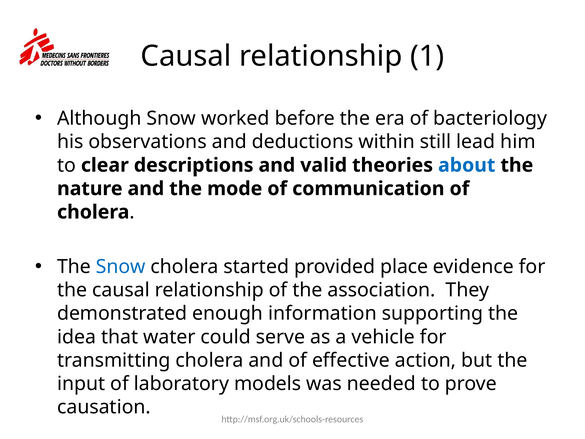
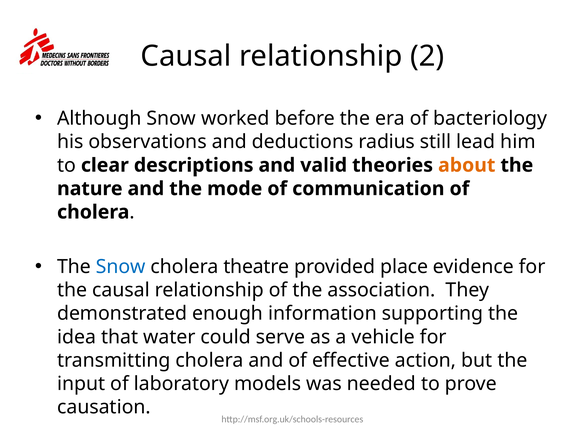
1: 1 -> 2
within: within -> radius
about colour: blue -> orange
started: started -> theatre
